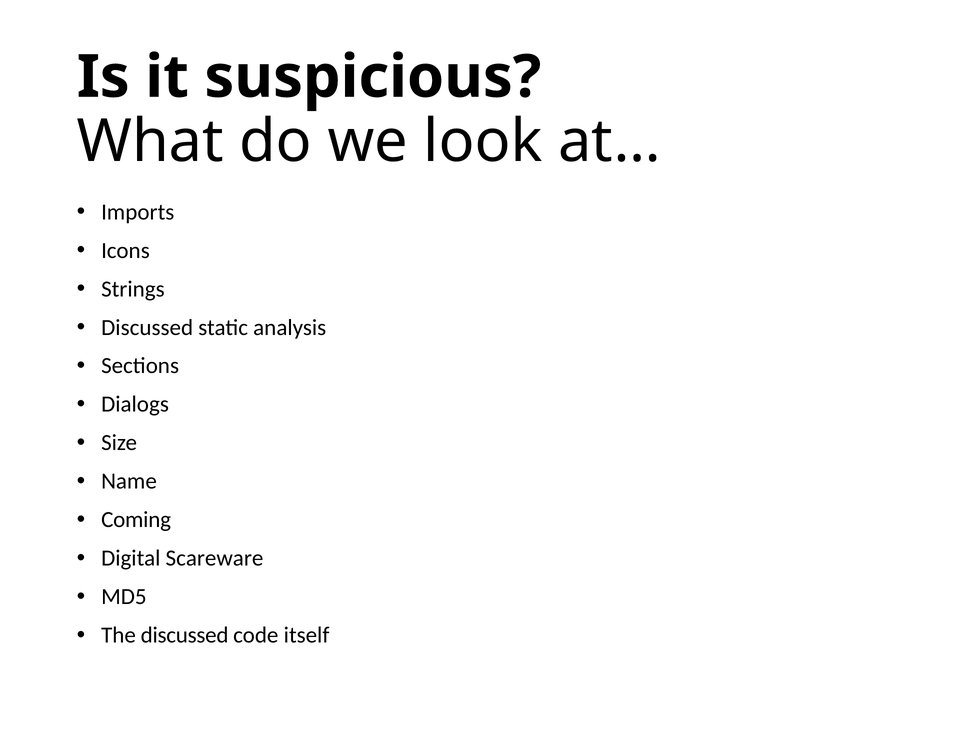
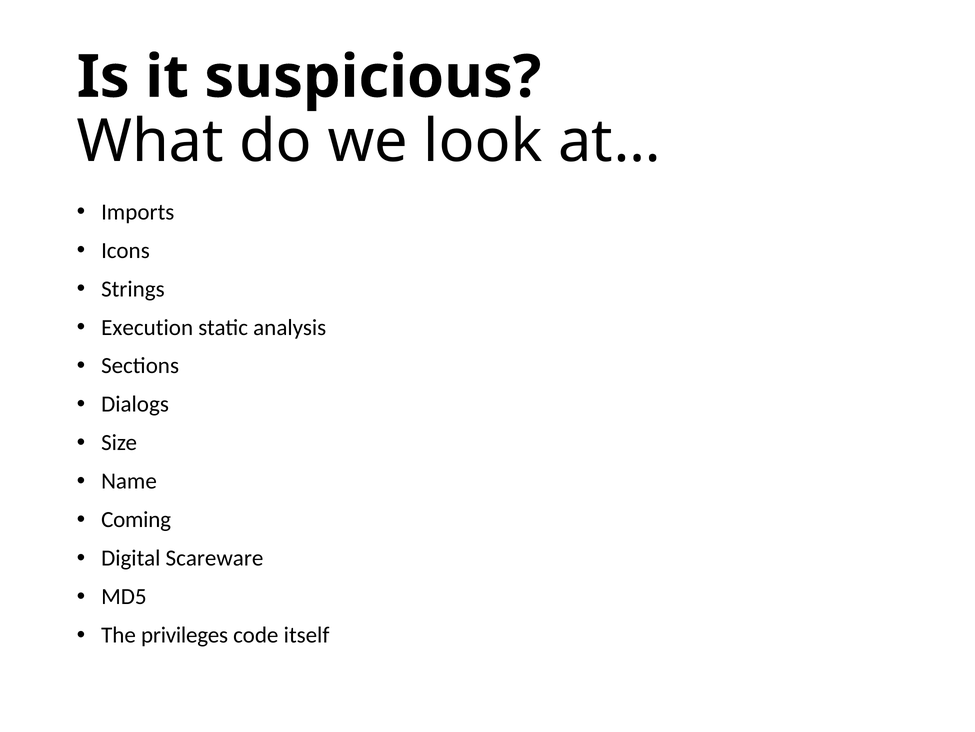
Discussed at (147, 327): Discussed -> Execution
The discussed: discussed -> privileges
